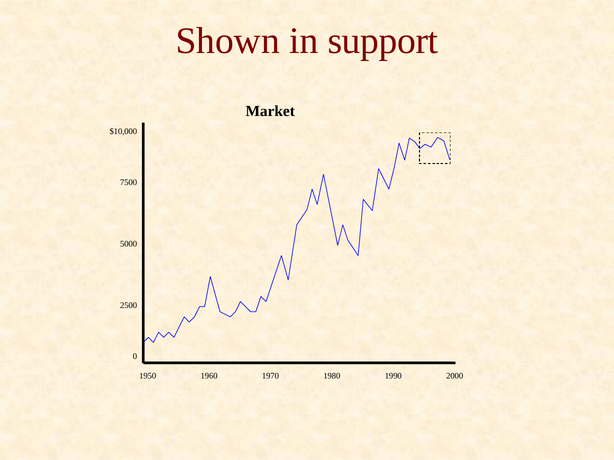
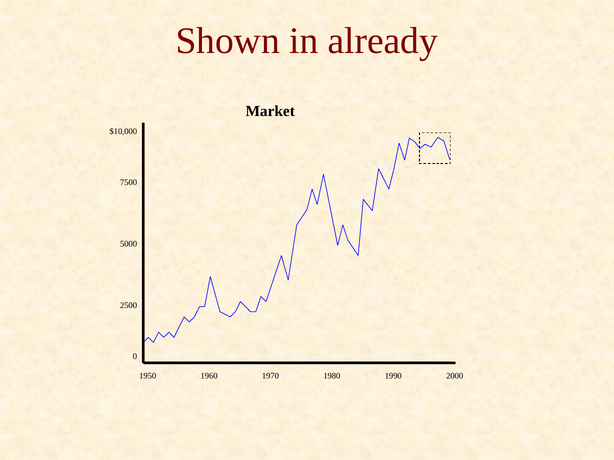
support: support -> already
